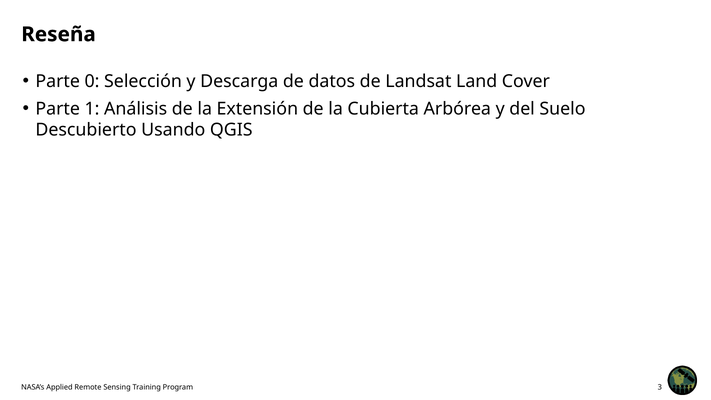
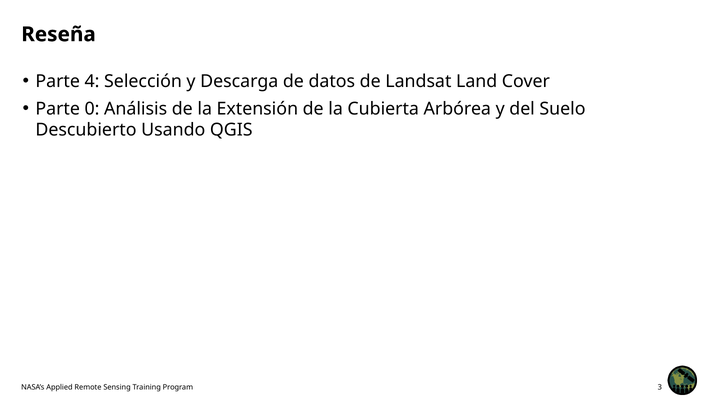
0: 0 -> 4
1: 1 -> 0
